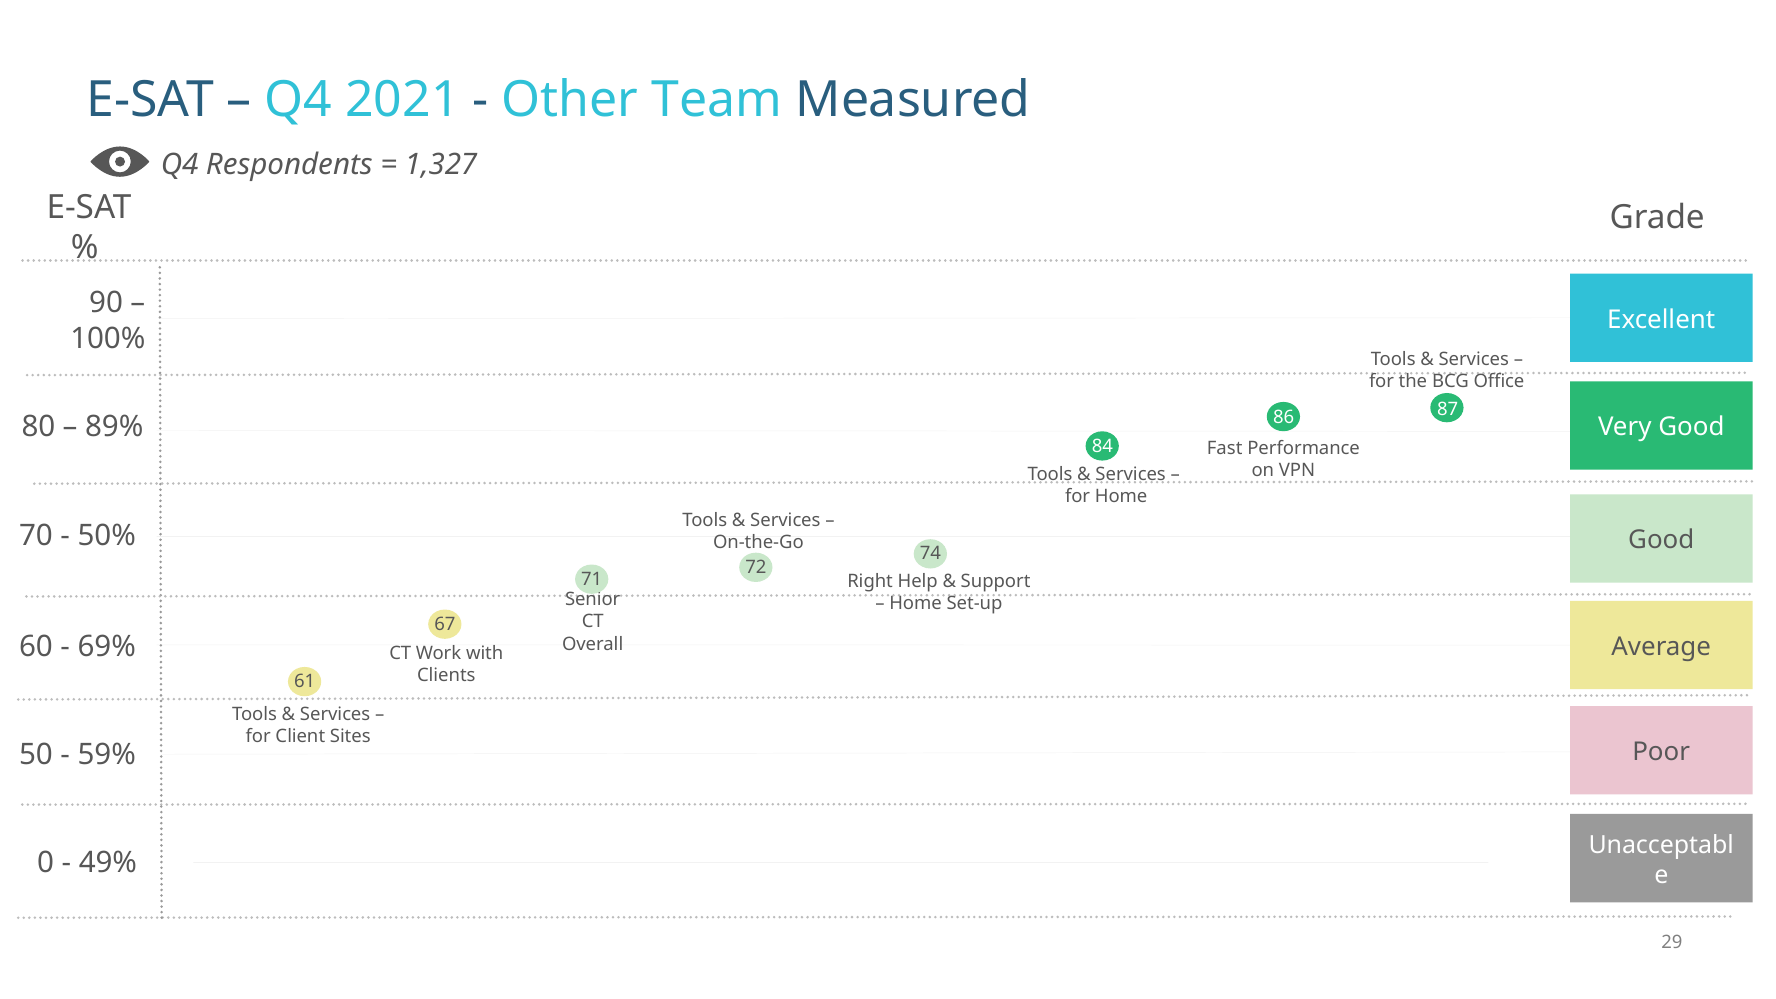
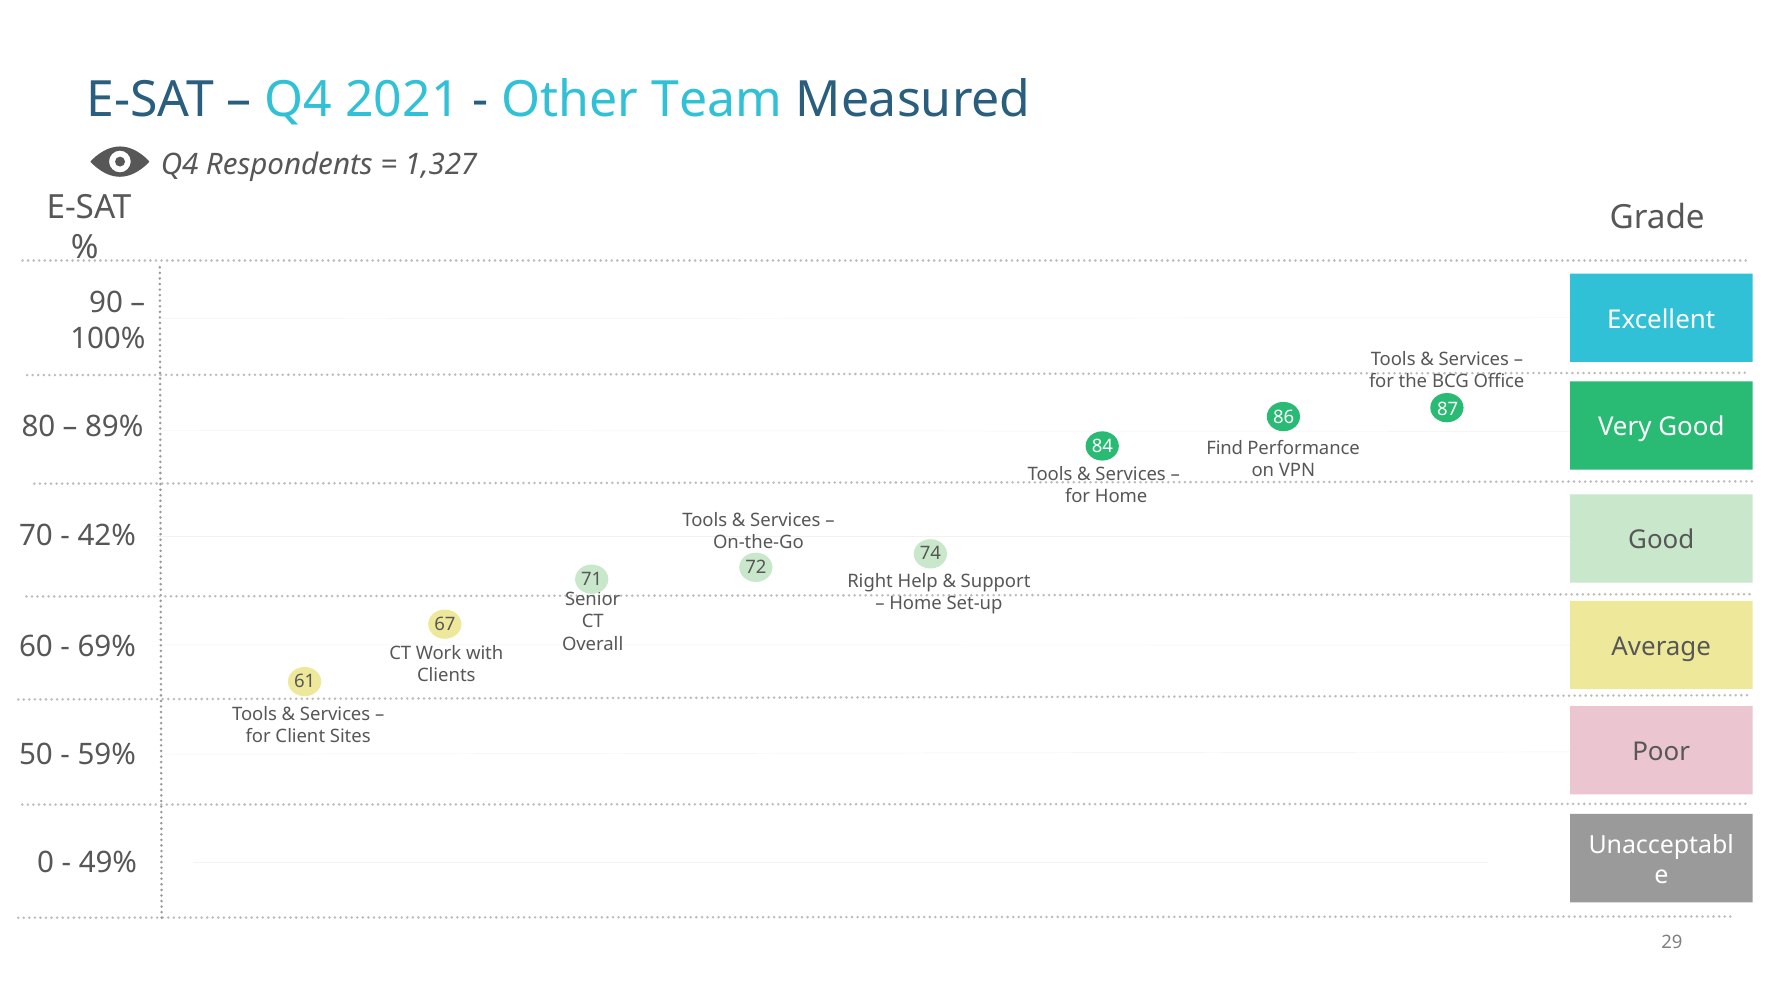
Fast: Fast -> Find
50%: 50% -> 42%
